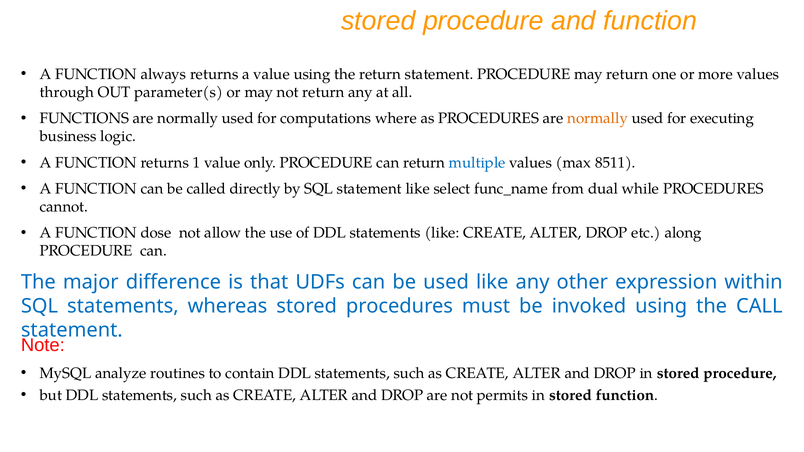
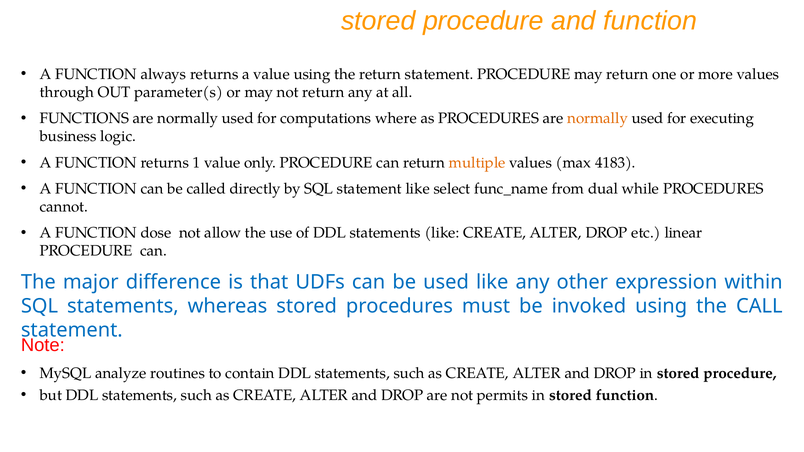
multiple colour: blue -> orange
8511: 8511 -> 4183
along: along -> linear
